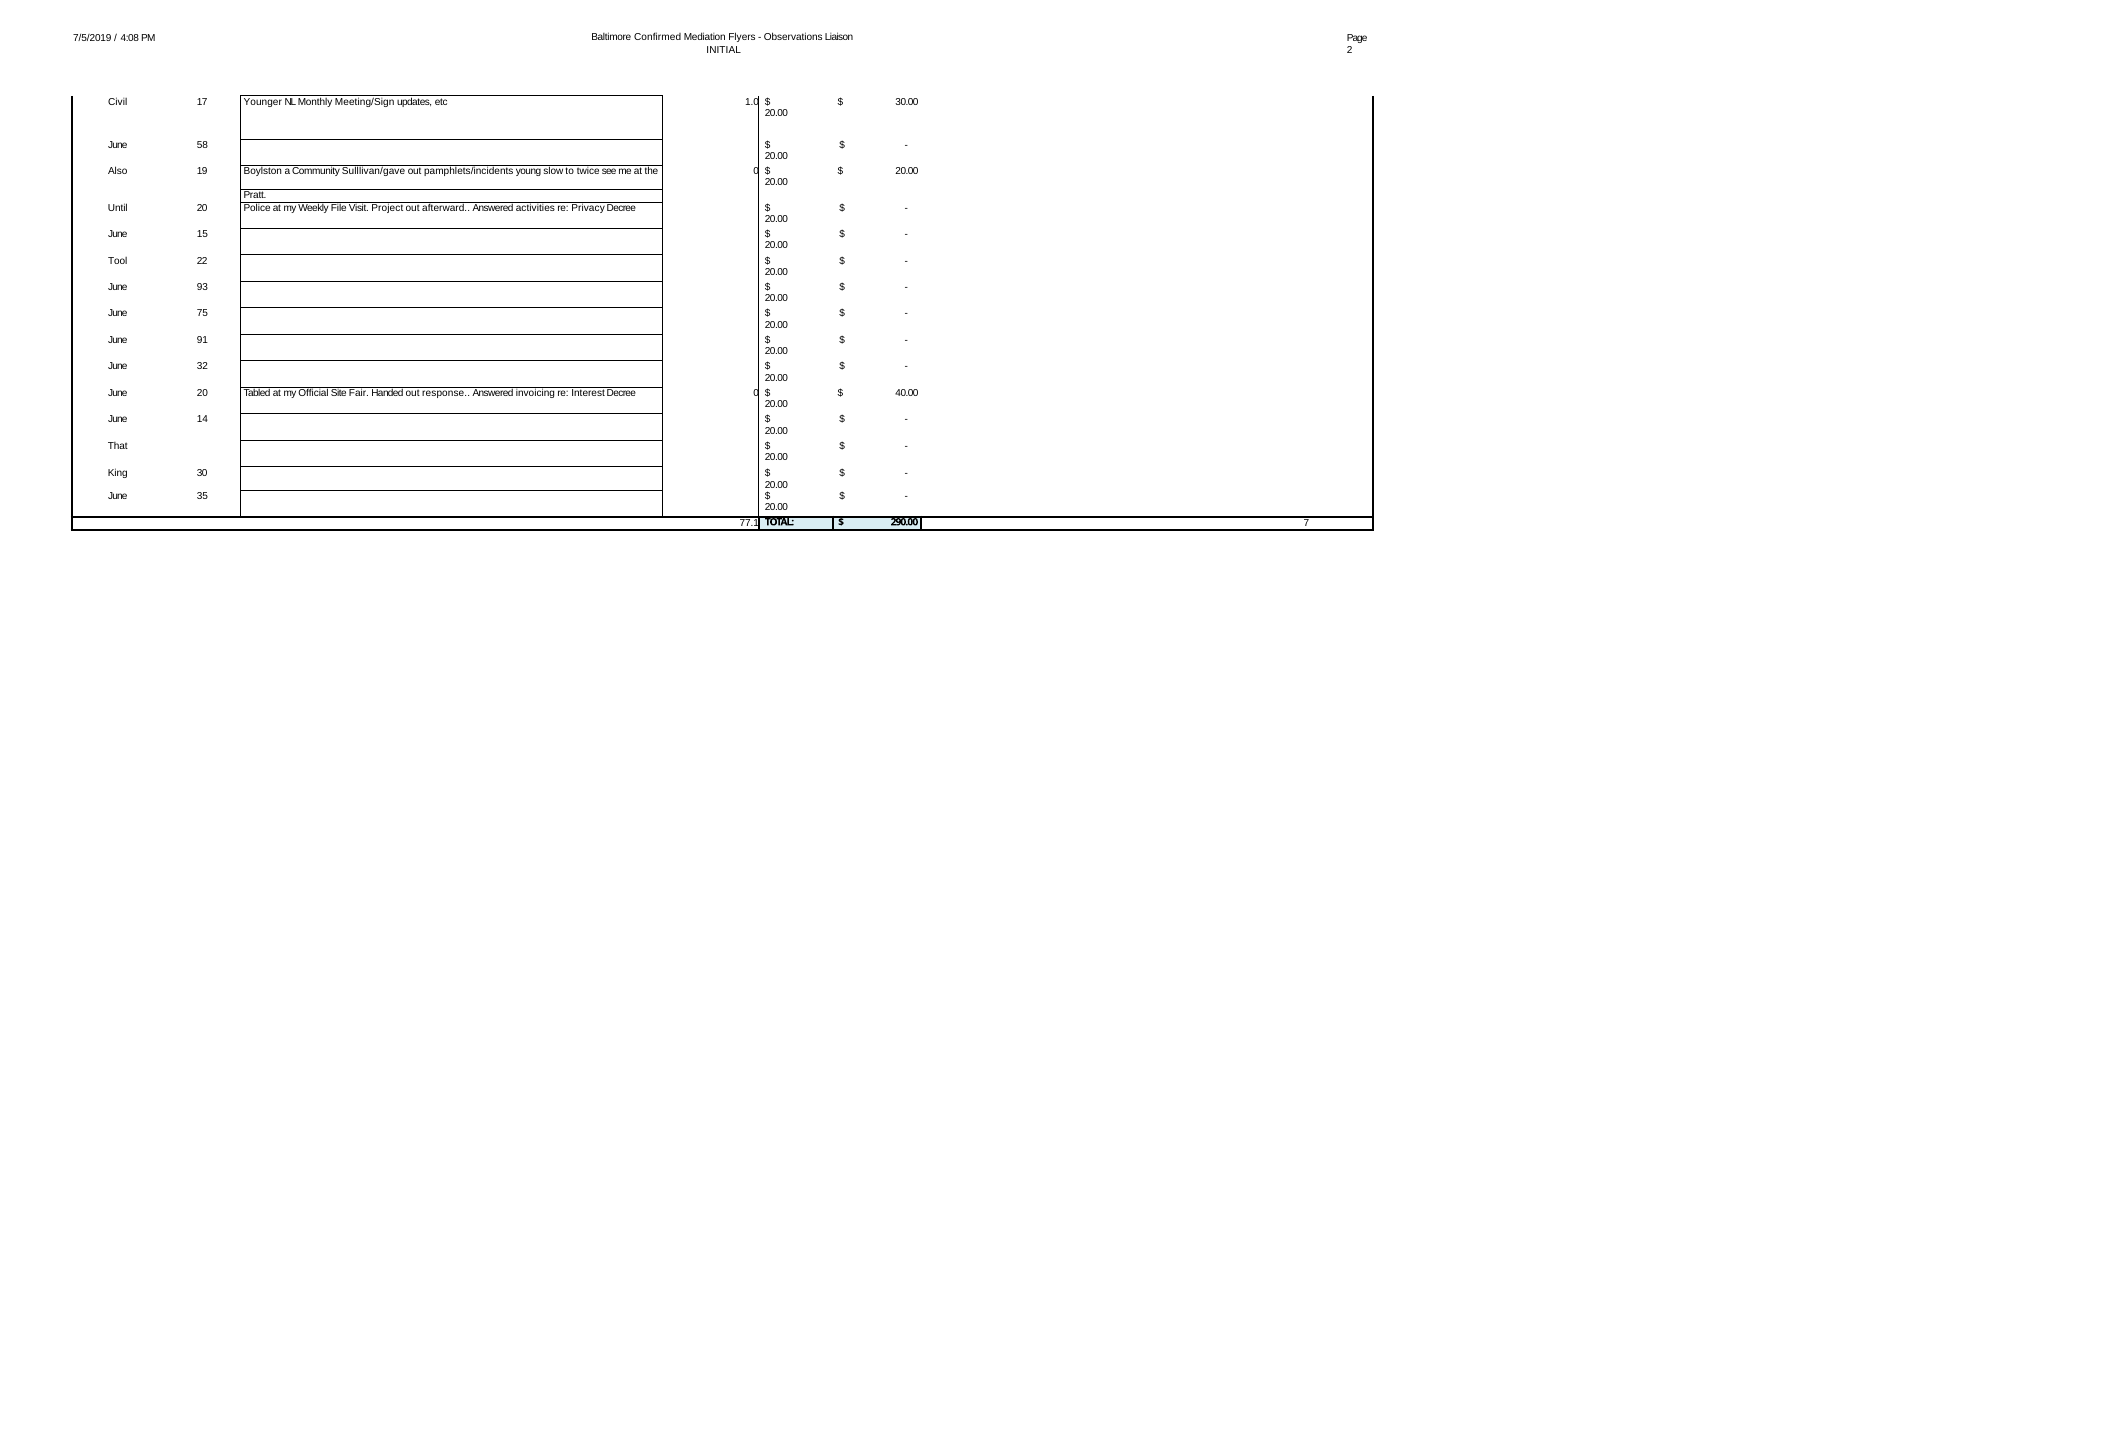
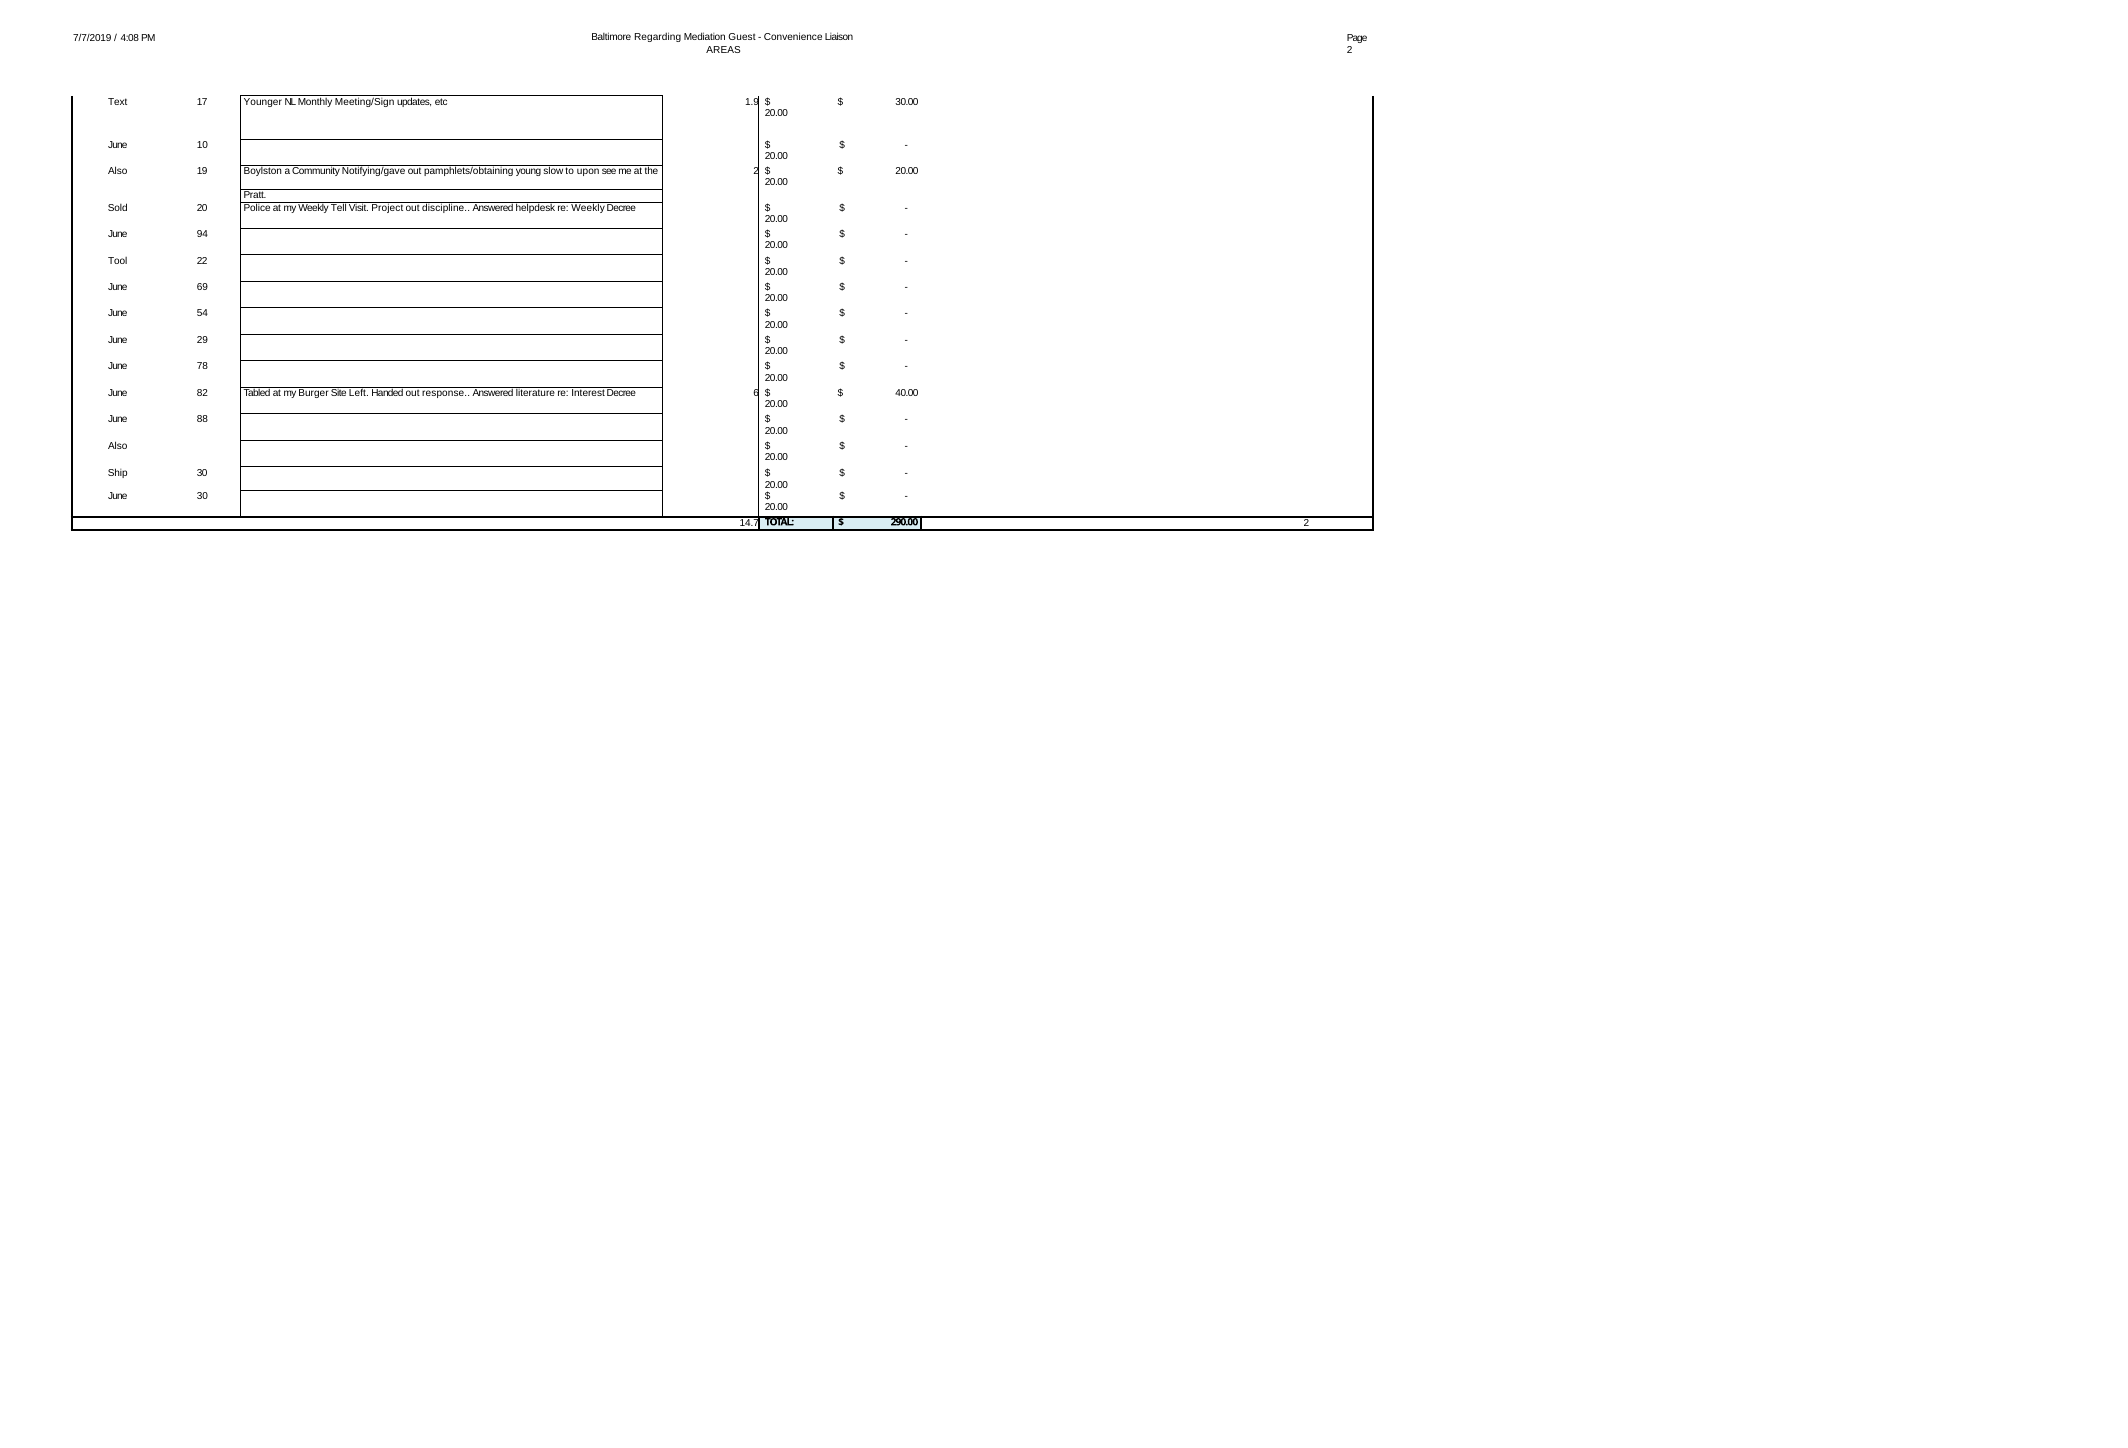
7/5/2019: 7/5/2019 -> 7/7/2019
Confirmed: Confirmed -> Regarding
Flyers: Flyers -> Guest
Observations: Observations -> Convenience
INITIAL: INITIAL -> AREAS
Civil: Civil -> Text
1.0: 1.0 -> 1.9
58: 58 -> 10
Sulllivan/gave: Sulllivan/gave -> Notifying/gave
pamphlets/incidents: pamphlets/incidents -> pamphlets/obtaining
twice: twice -> upon
the 0: 0 -> 2
Until: Until -> Sold
File: File -> Tell
afterward: afterward -> discipline
activities: activities -> helpdesk
re Privacy: Privacy -> Weekly
15: 15 -> 94
93: 93 -> 69
75: 75 -> 54
91: 91 -> 29
32: 32 -> 78
June 20: 20 -> 82
Official: Official -> Burger
Fair: Fair -> Left
invoicing: invoicing -> literature
Decree 0: 0 -> 6
14: 14 -> 88
That at (118, 446): That -> Also
King: King -> Ship
June 35: 35 -> 30
77.1: 77.1 -> 14.7
290.00 7: 7 -> 2
